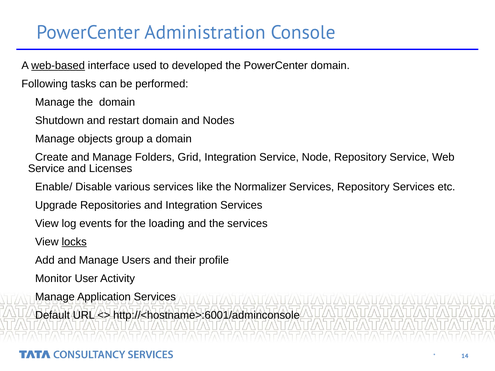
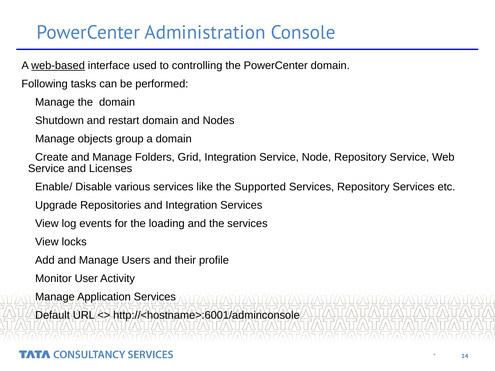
developed: developed -> controlling
Normalizer: Normalizer -> Supported
locks underline: present -> none
